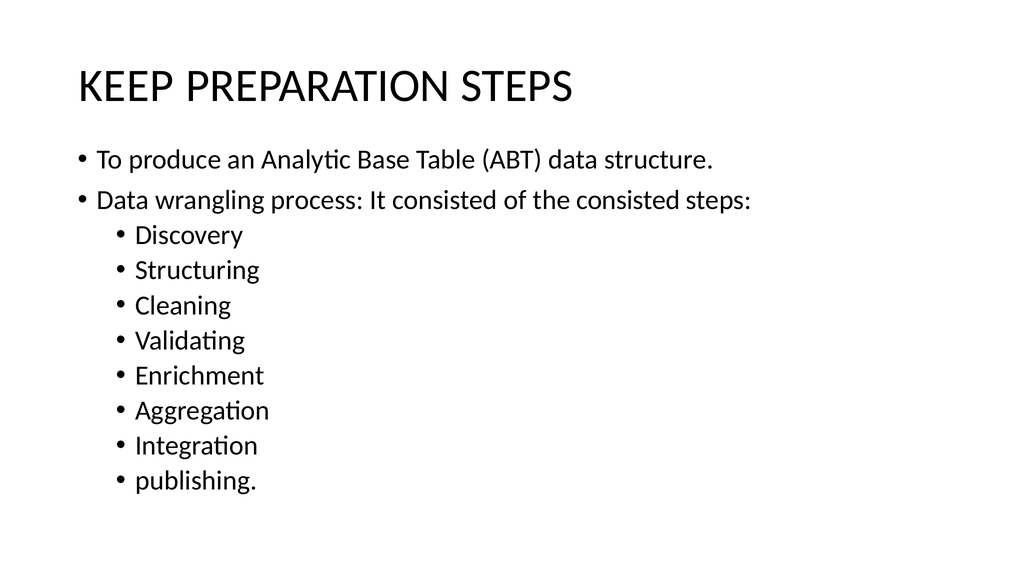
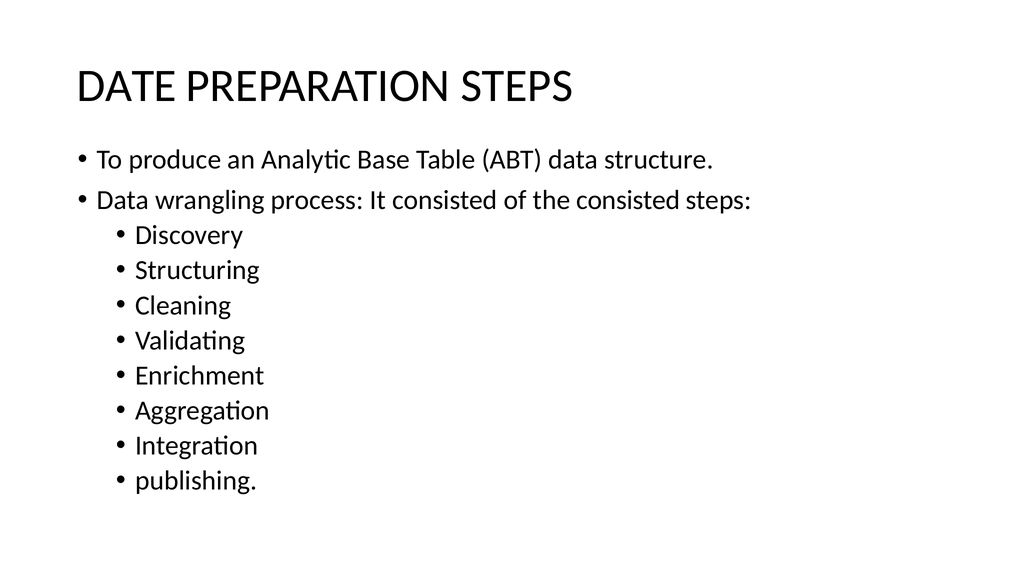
KEEP: KEEP -> DATE
